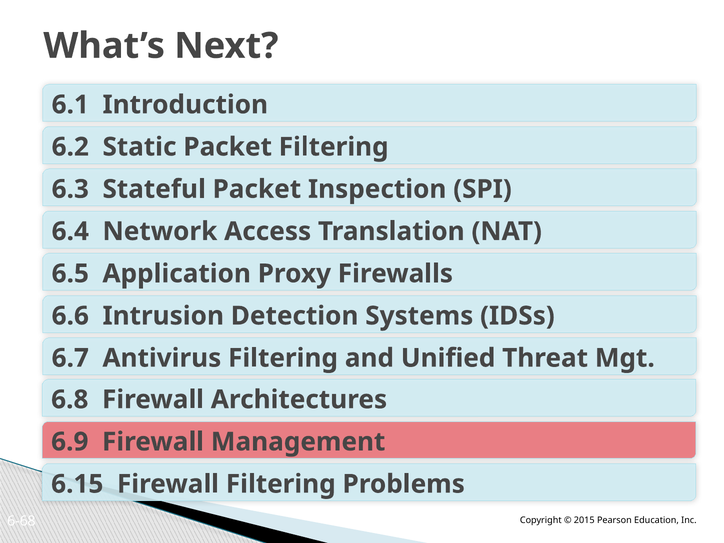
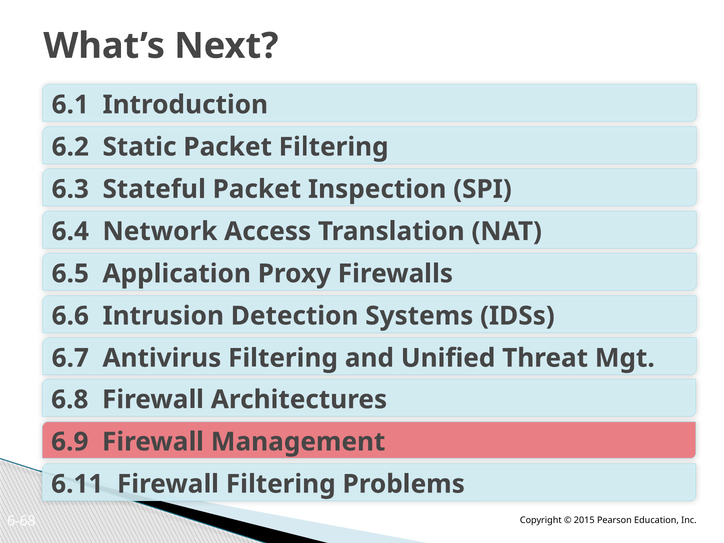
6.15: 6.15 -> 6.11
